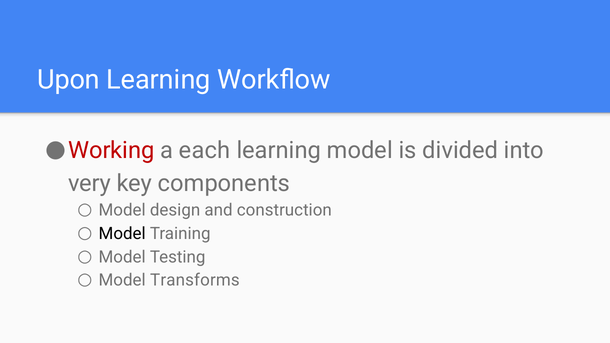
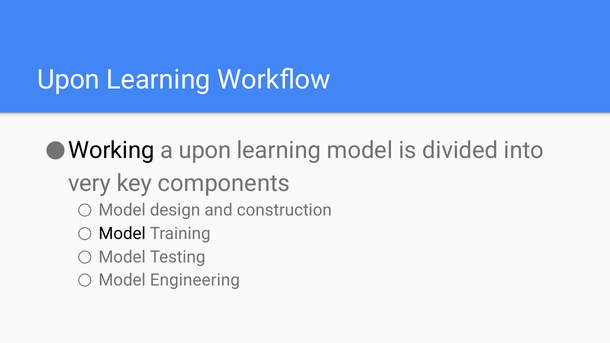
Working colour: red -> black
a each: each -> upon
Transforms: Transforms -> Engineering
